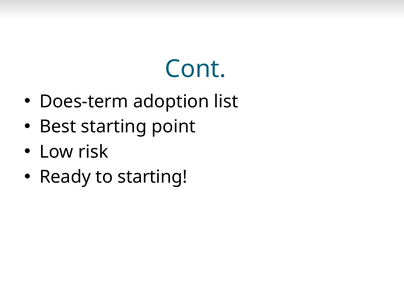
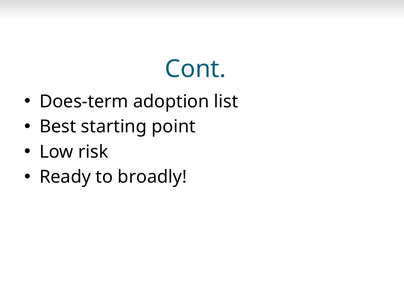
to starting: starting -> broadly
